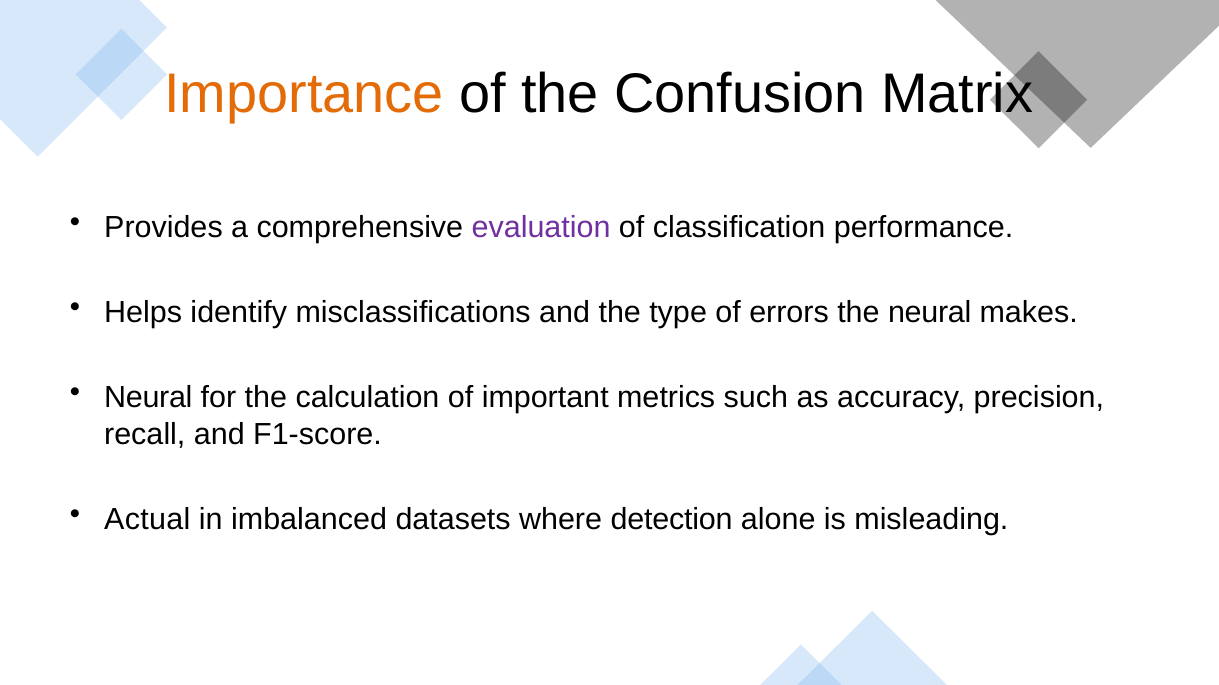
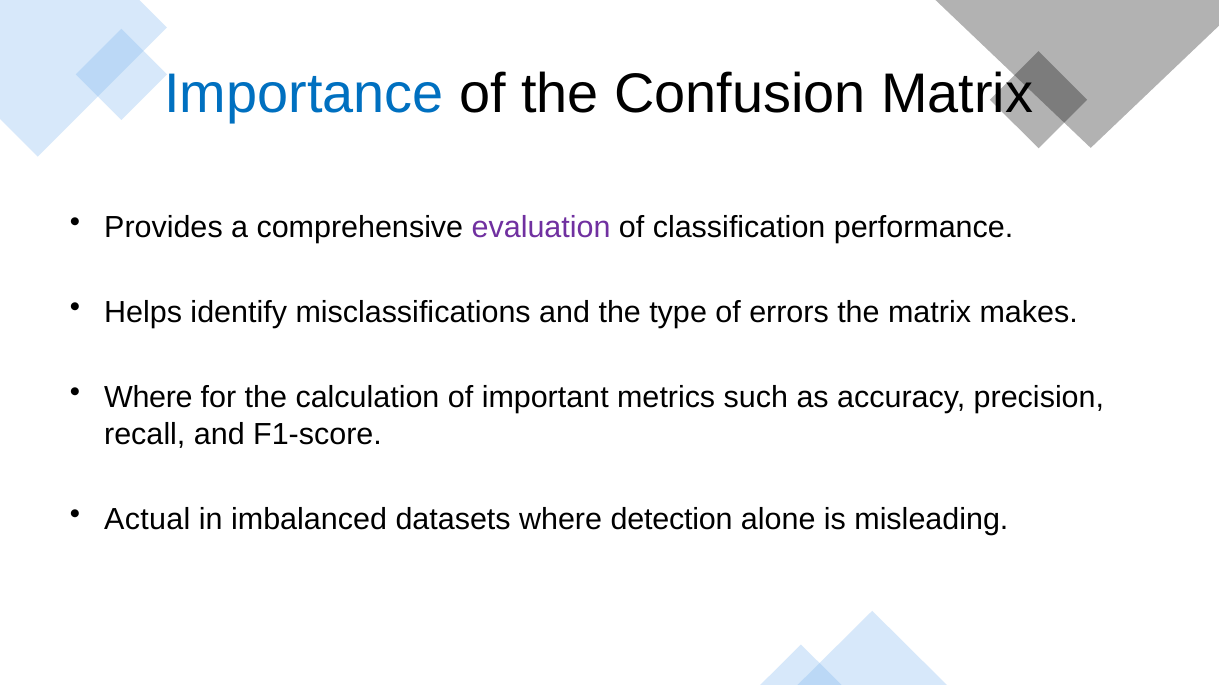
Importance colour: orange -> blue
the neural: neural -> matrix
Neural at (148, 398): Neural -> Where
